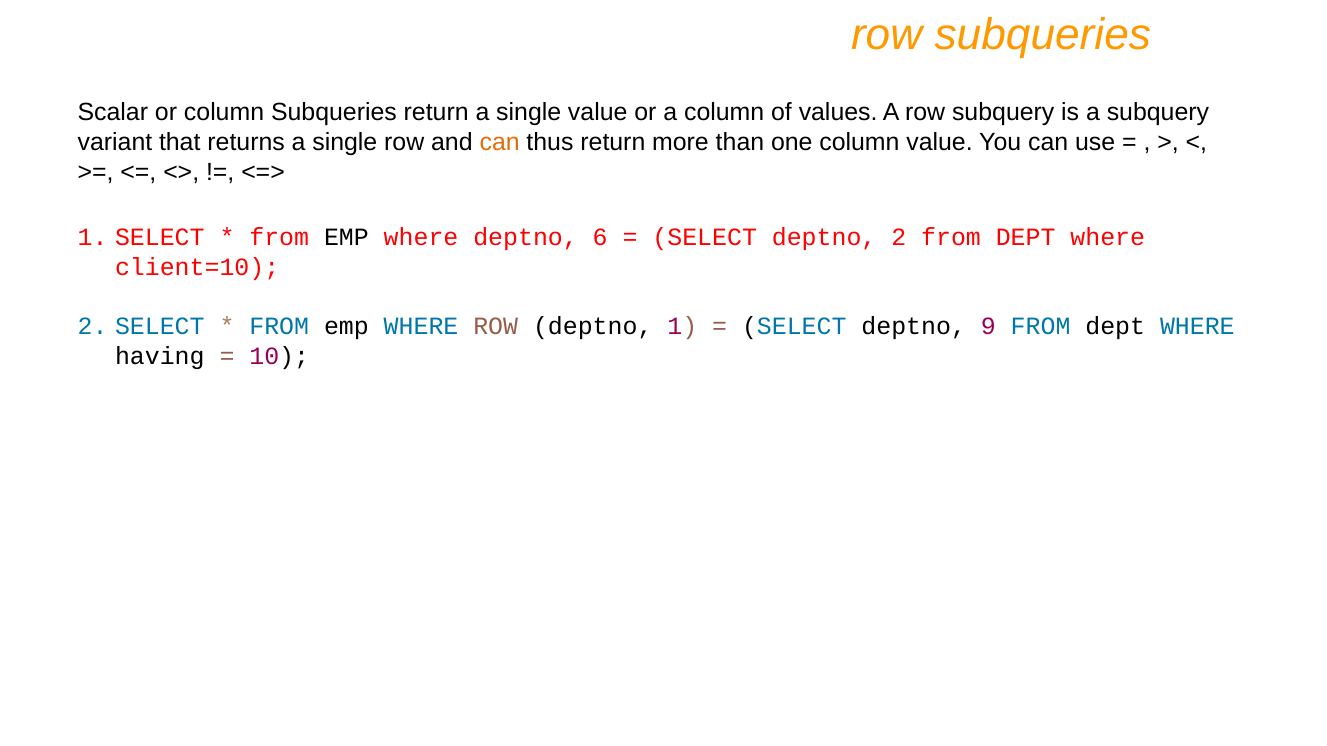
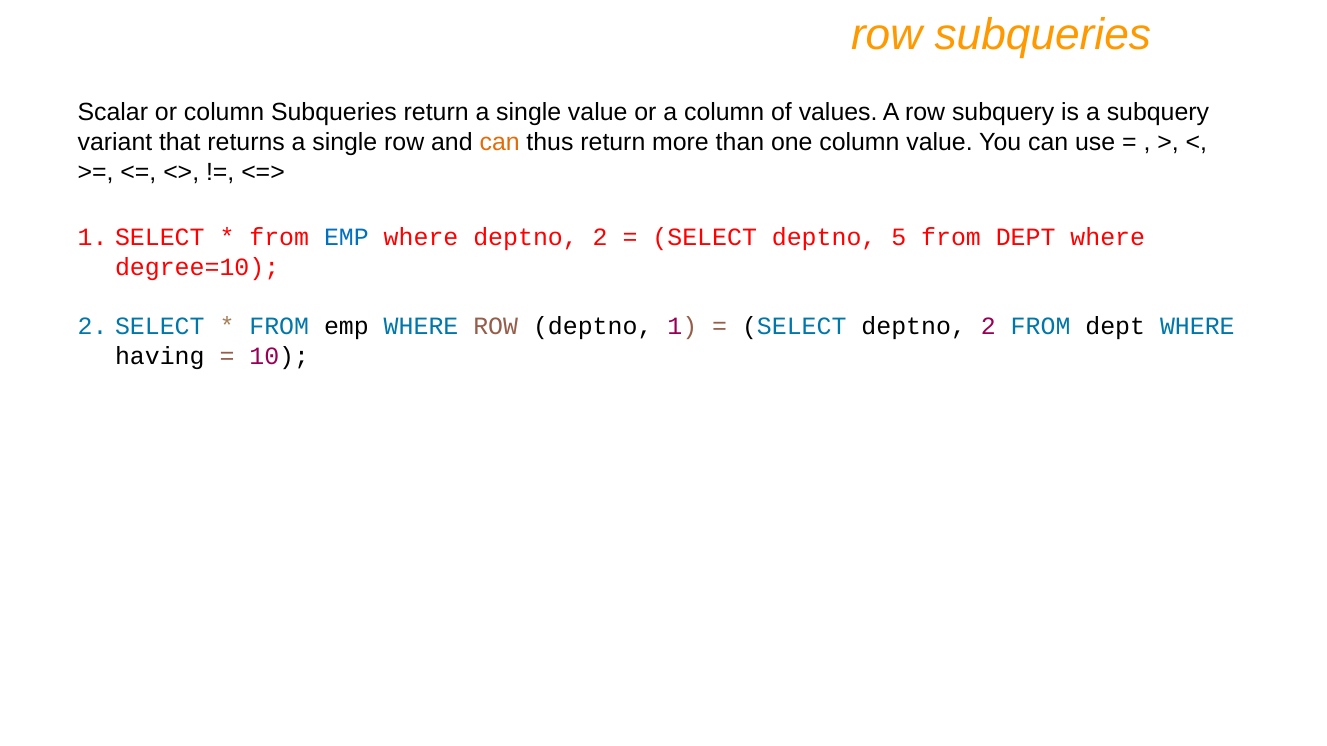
EMP at (346, 237) colour: black -> blue
where deptno 6: 6 -> 2
deptno 2: 2 -> 5
client=10: client=10 -> degree=10
SELECT deptno 9: 9 -> 2
